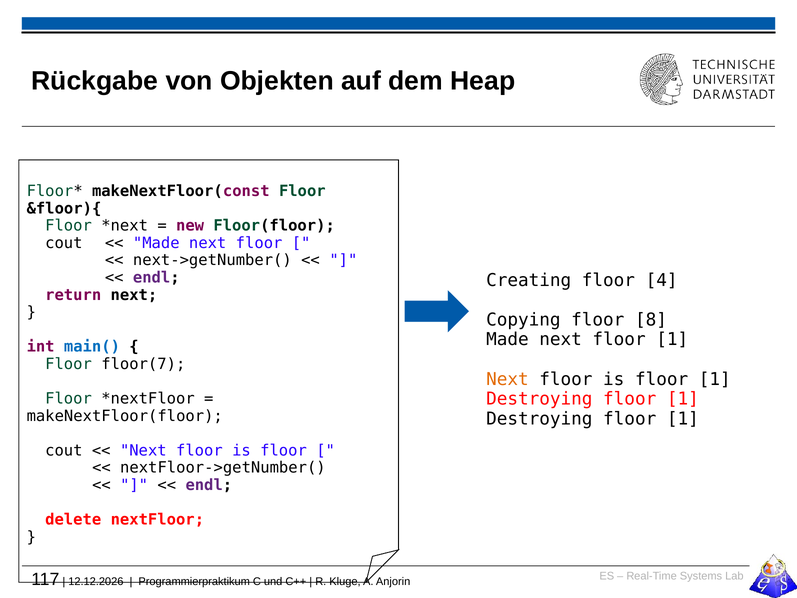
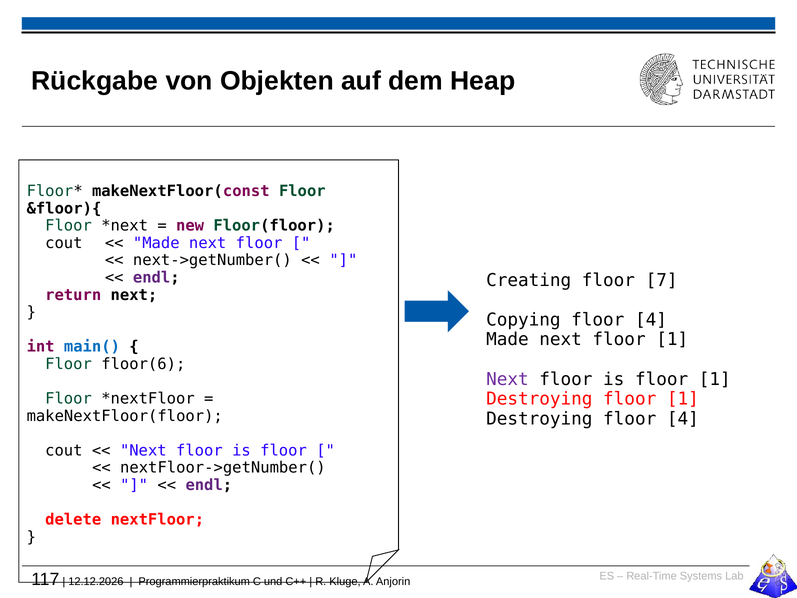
4: 4 -> 7
Copying floor 8: 8 -> 4
floor(7: floor(7 -> floor(6
Next at (507, 379) colour: orange -> purple
1 at (683, 419): 1 -> 4
